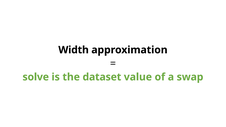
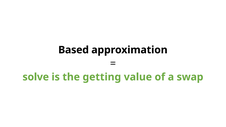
Width: Width -> Based
dataset: dataset -> getting
